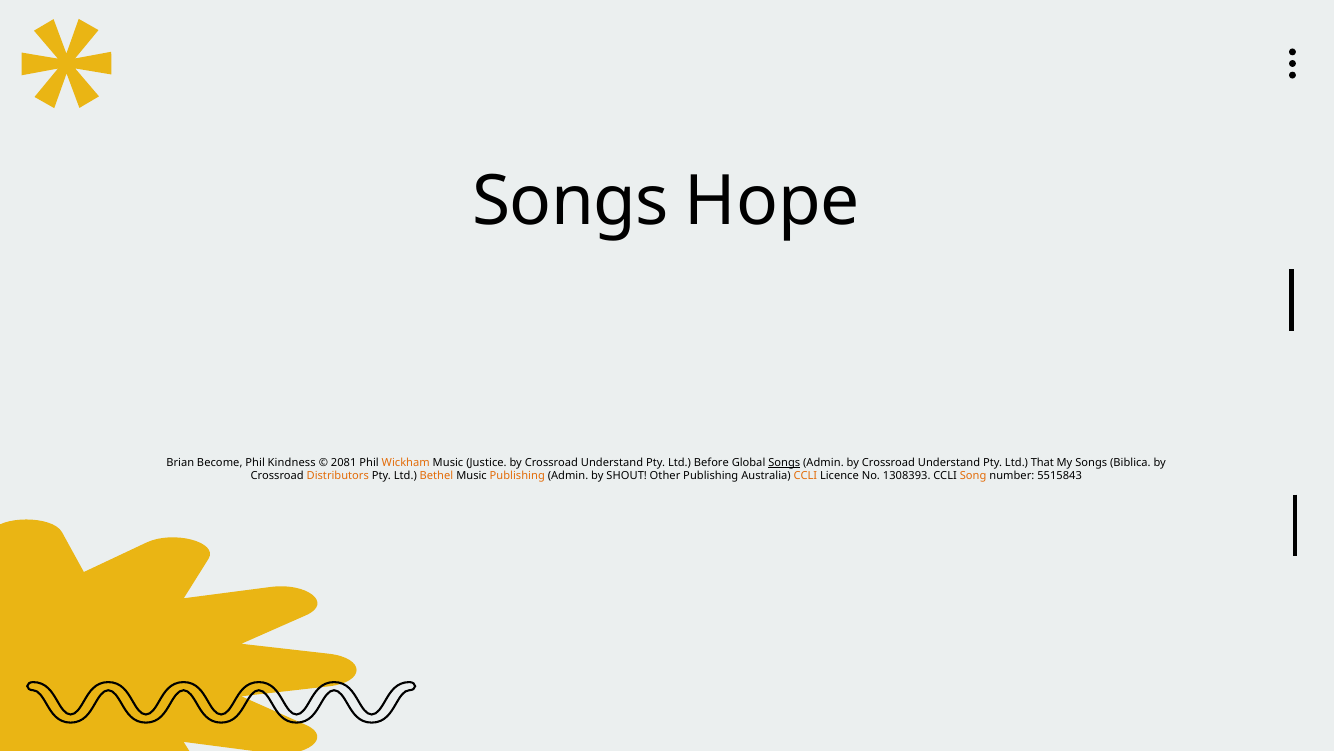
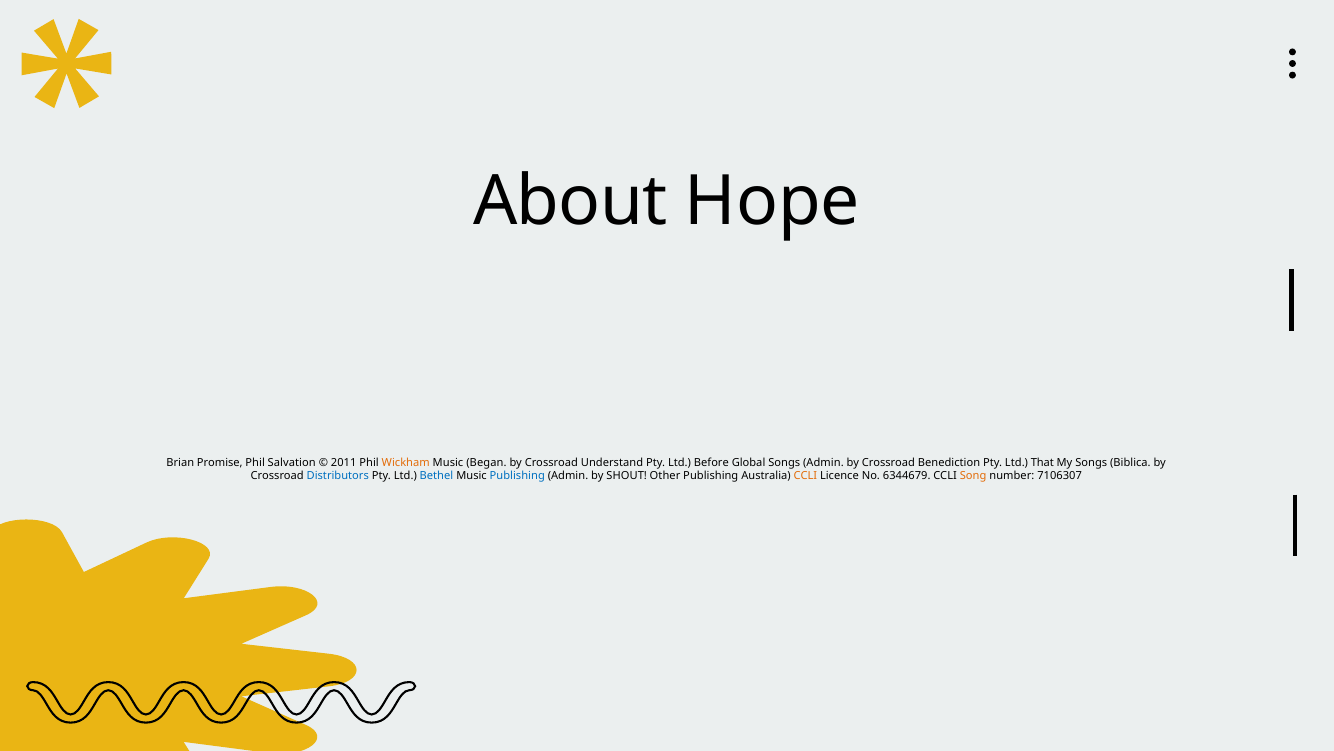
Songs at (570, 202): Songs -> About
Become: Become -> Promise
Kindness: Kindness -> Salvation
2081: 2081 -> 2011
Justice: Justice -> Began
Songs at (784, 463) underline: present -> none
Admin by Crossroad Understand: Understand -> Benediction
Distributors colour: orange -> blue
Bethel colour: orange -> blue
Publishing at (517, 476) colour: orange -> blue
1308393: 1308393 -> 6344679
5515843: 5515843 -> 7106307
